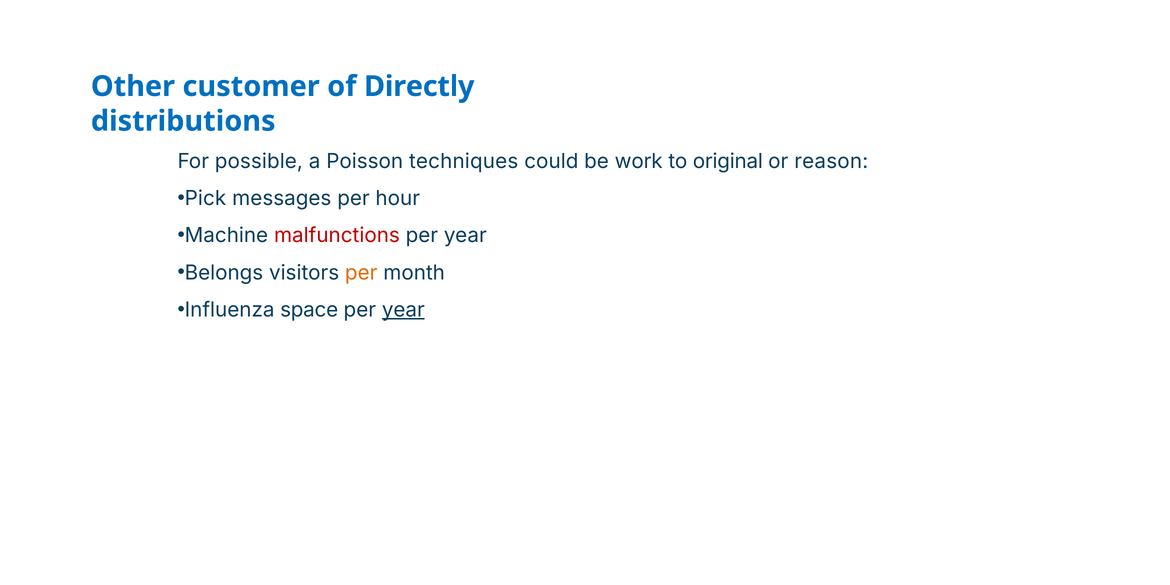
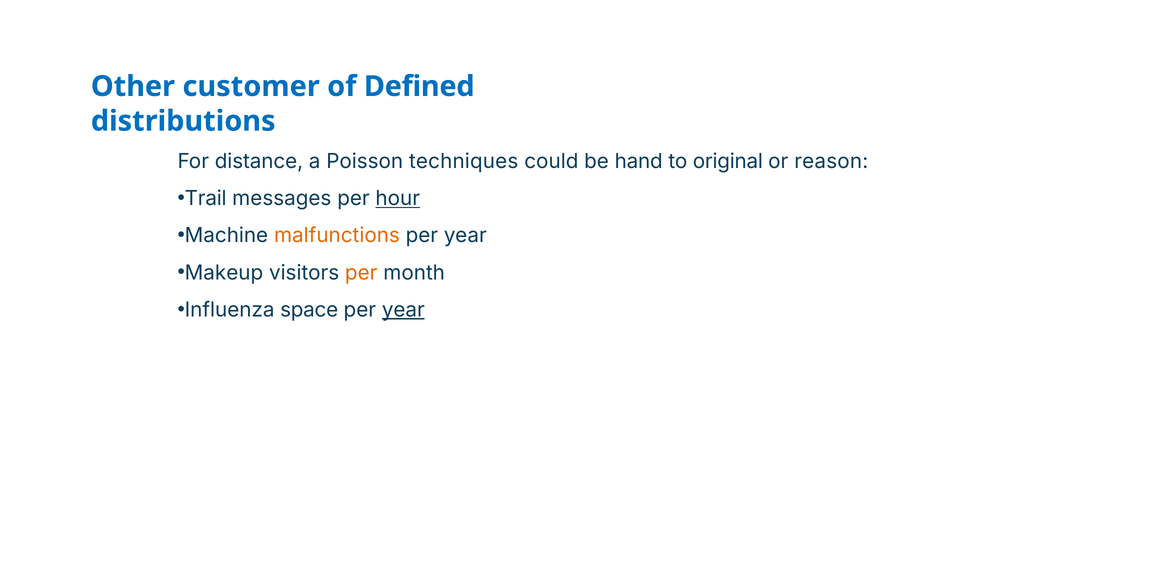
Directly: Directly -> Defined
possible: possible -> distance
work: work -> hand
Pick: Pick -> Trail
hour underline: none -> present
malfunctions colour: red -> orange
Belongs: Belongs -> Makeup
